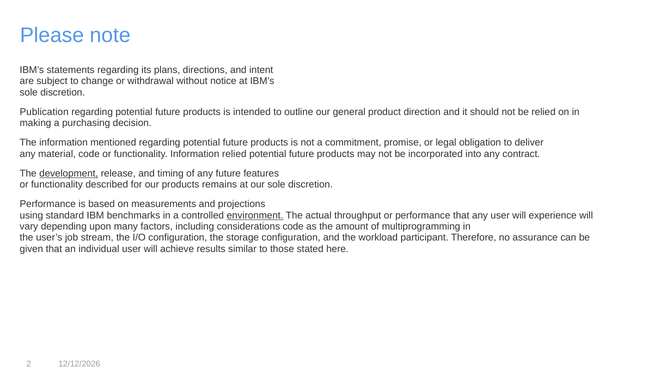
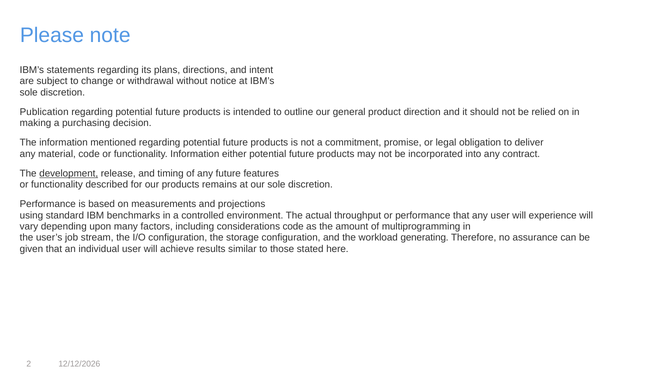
Information relied: relied -> either
environment underline: present -> none
participant: participant -> generating
